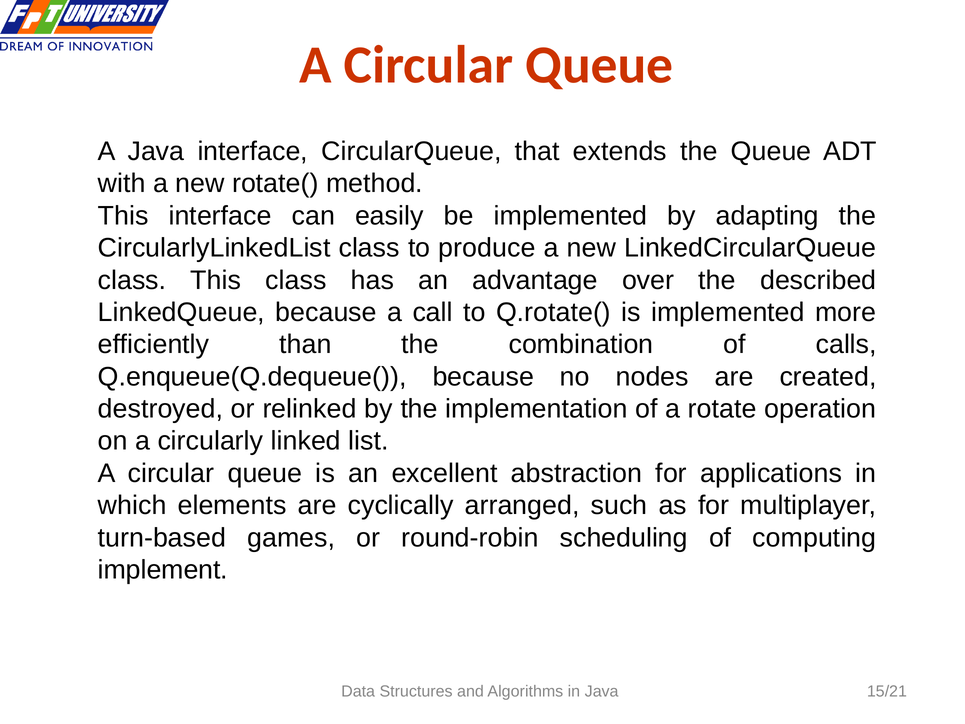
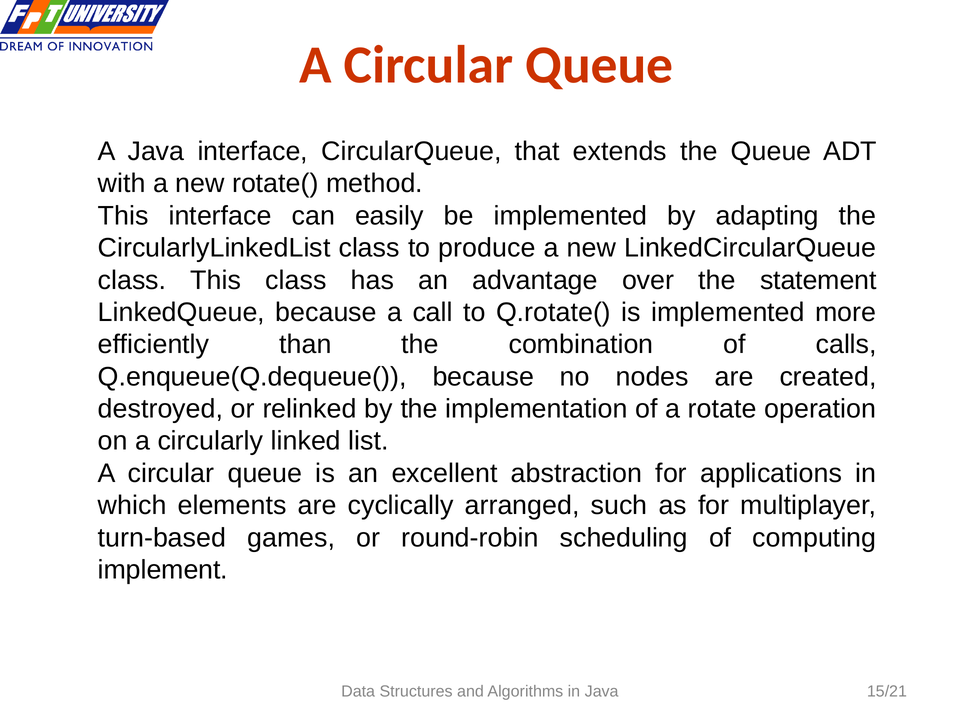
described: described -> statement
